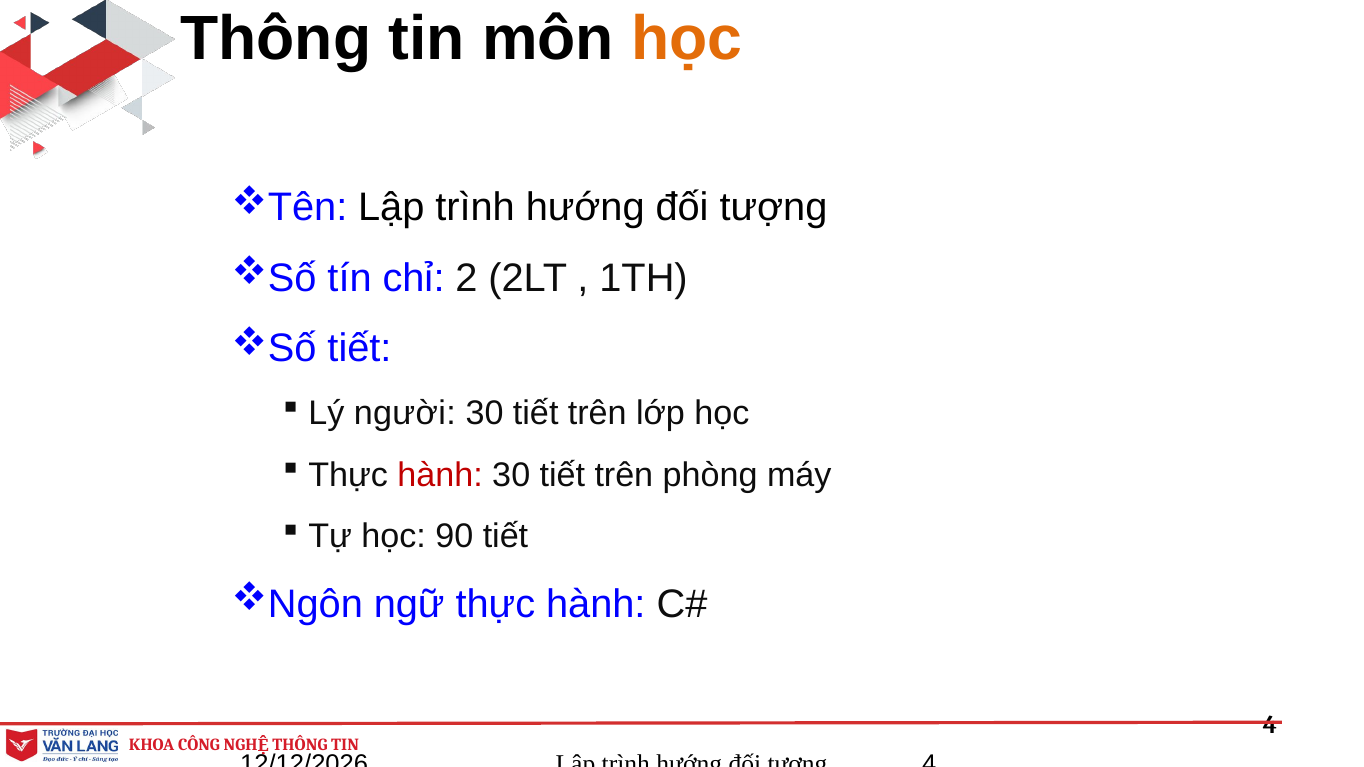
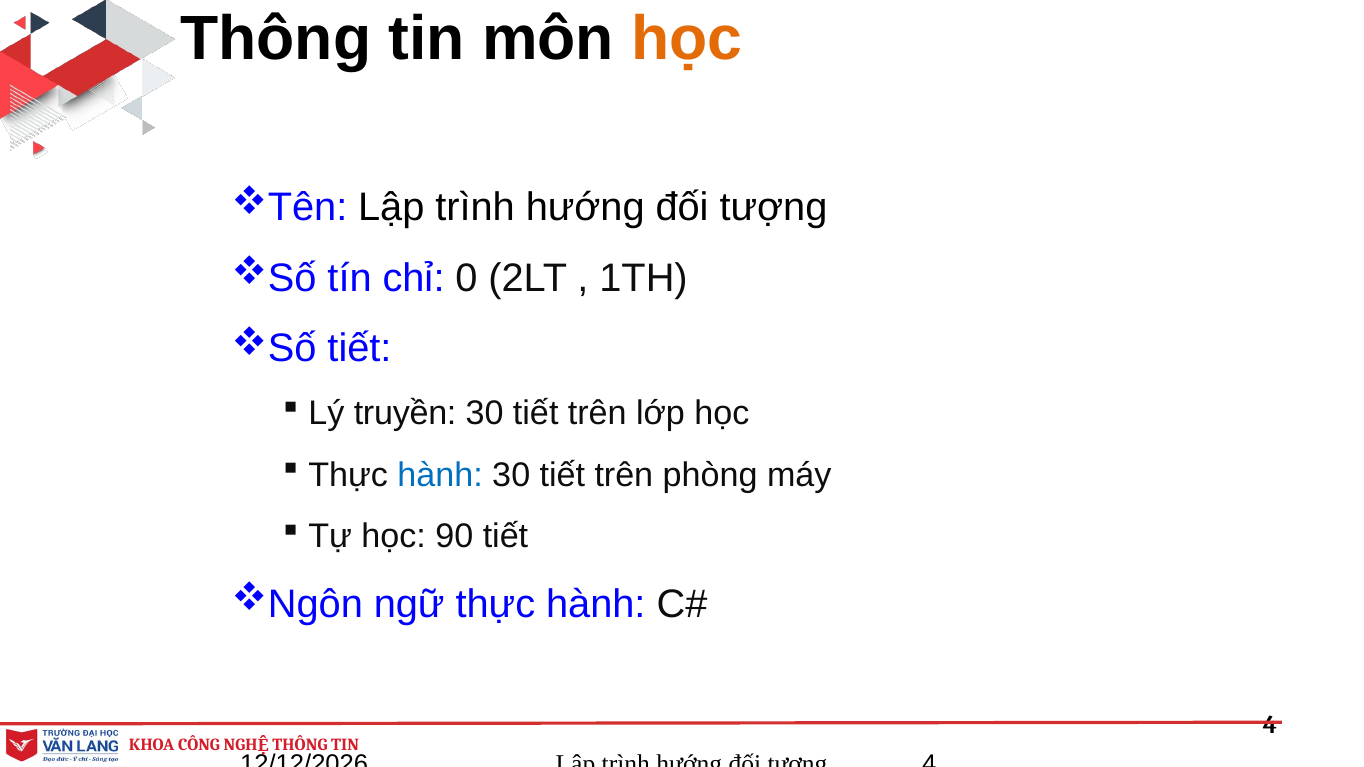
2: 2 -> 0
người: người -> truyền
hành at (440, 475) colour: red -> blue
